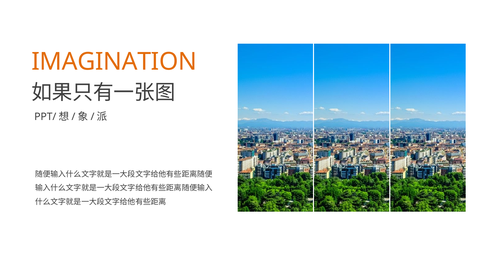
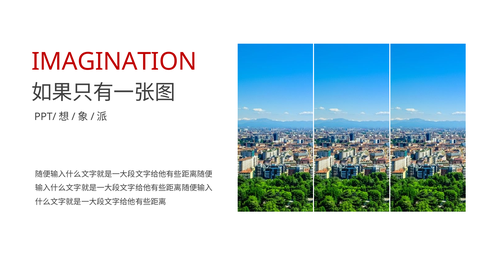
IMAGINATION colour: orange -> red
